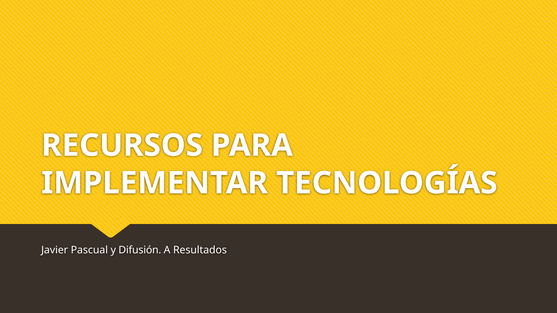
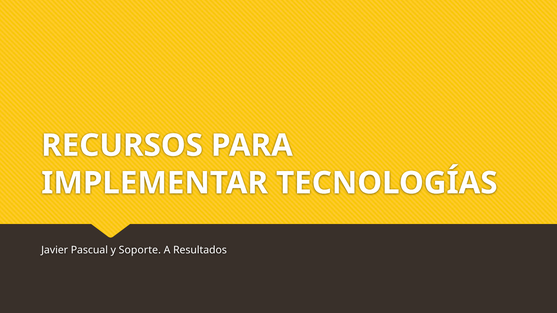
Difusión: Difusión -> Soporte
